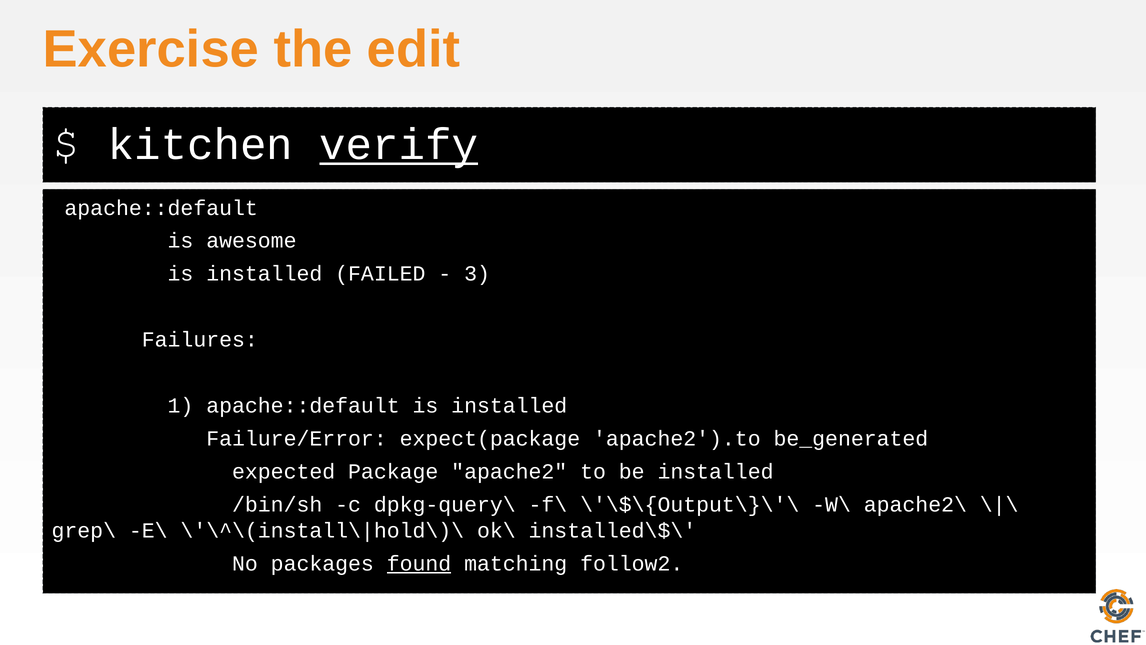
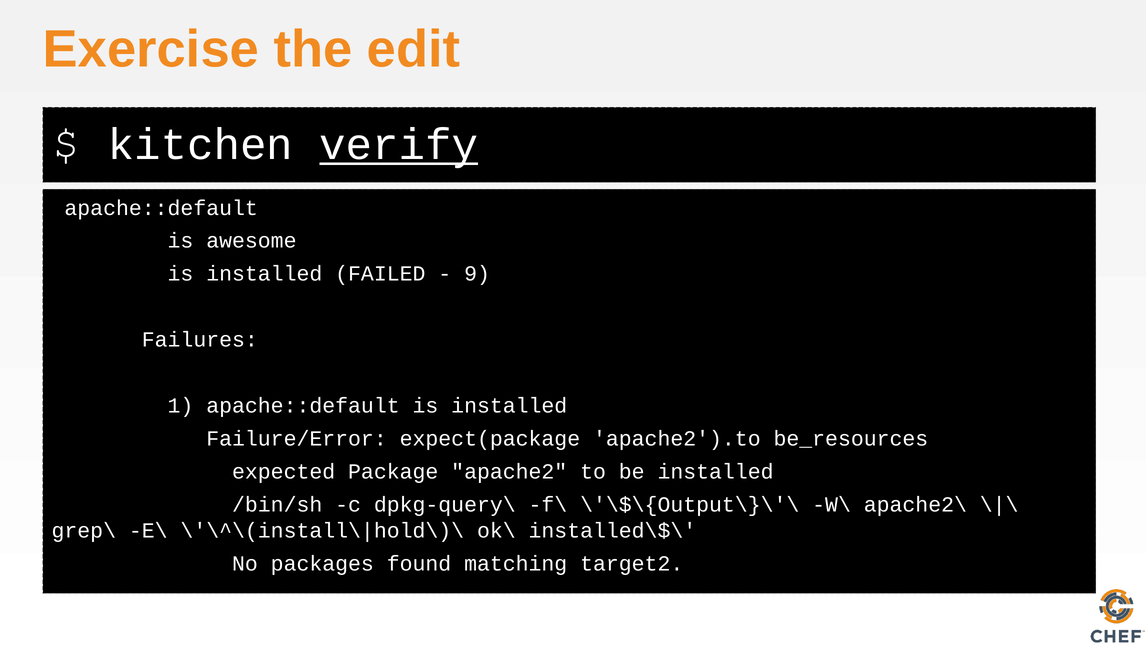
3: 3 -> 9
be_generated: be_generated -> be_resources
found underline: present -> none
follow2: follow2 -> target2
